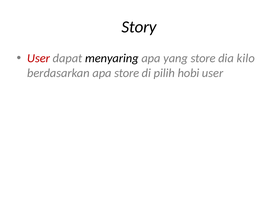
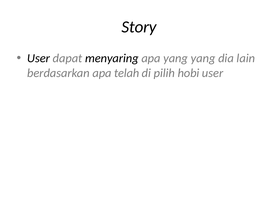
User at (39, 58) colour: red -> black
yang store: store -> yang
kilo: kilo -> lain
apa store: store -> telah
